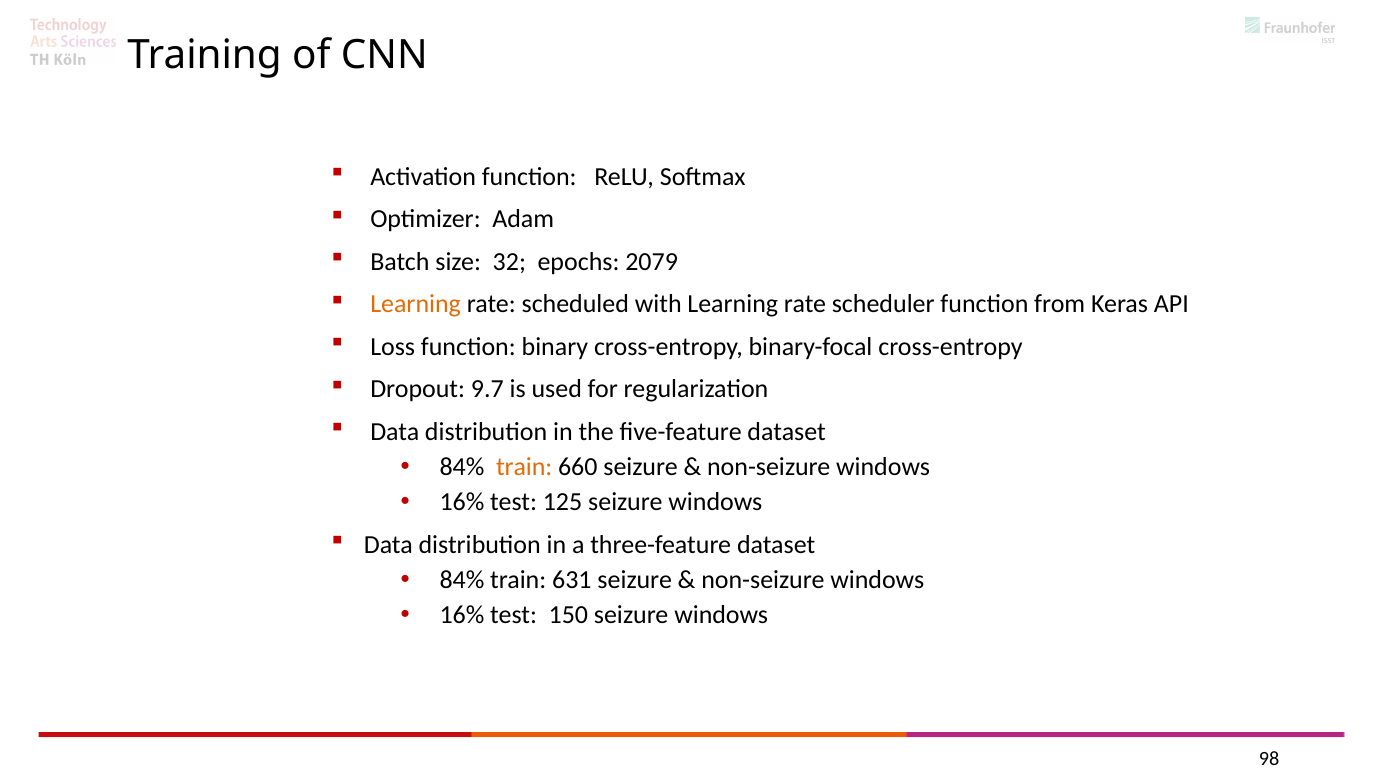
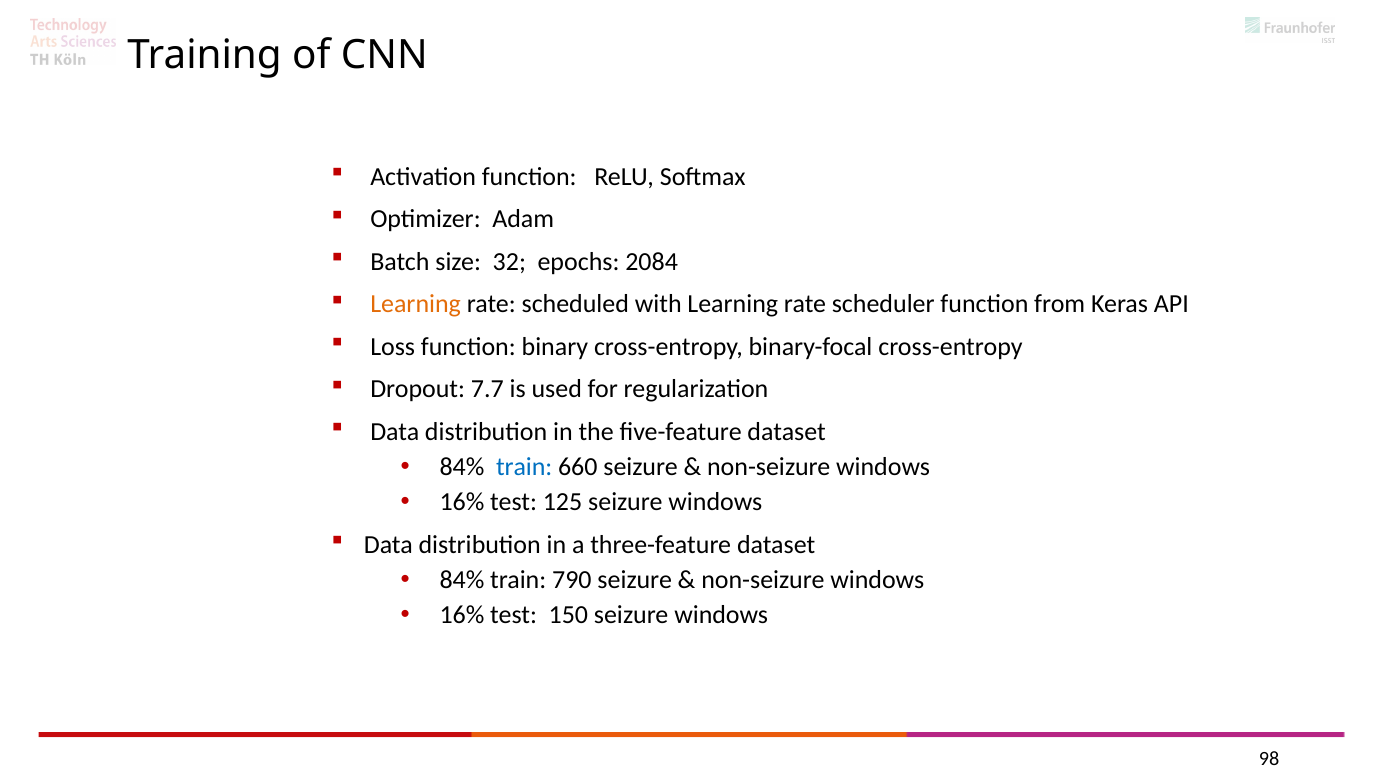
2079: 2079 -> 2084
9.7: 9.7 -> 7.7
train at (524, 467) colour: orange -> blue
631: 631 -> 790
